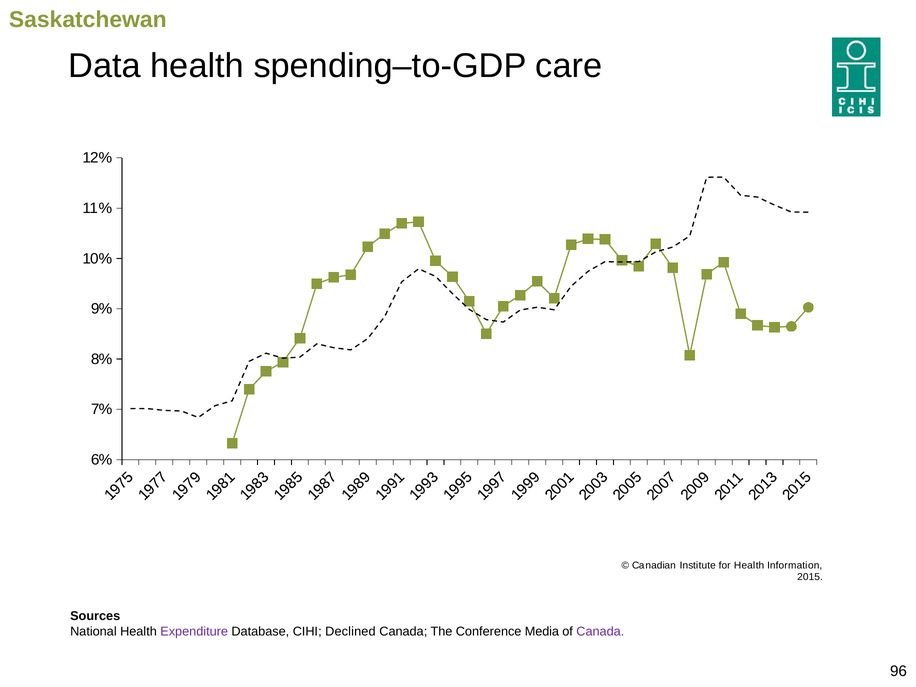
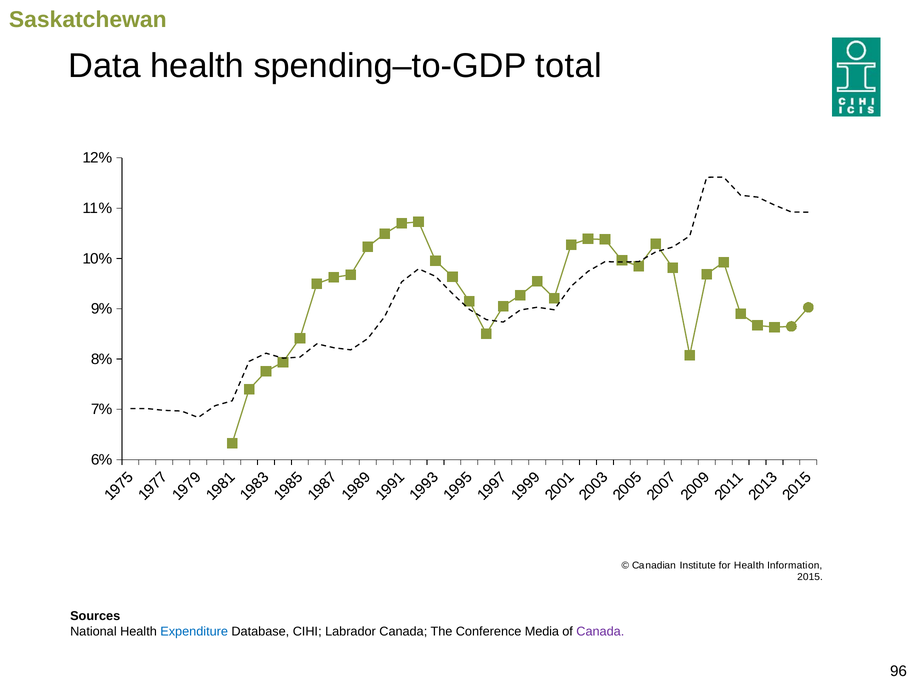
care: care -> total
Expenditure colour: purple -> blue
Declined: Declined -> Labrador
